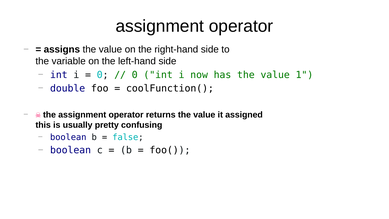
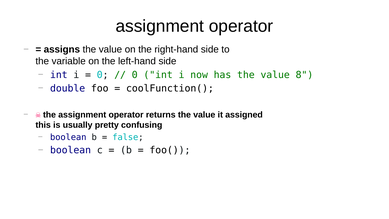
1: 1 -> 8
